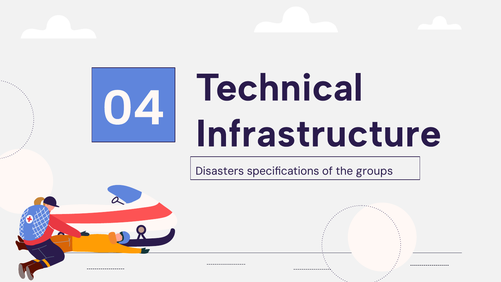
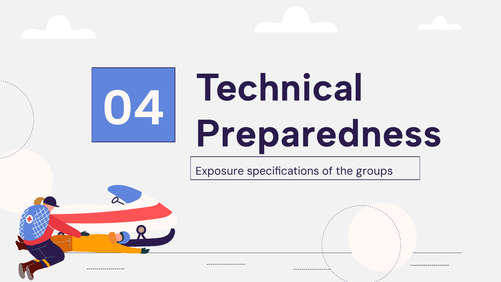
Infrastructure: Infrastructure -> Preparedness
Disasters: Disasters -> Exposure
